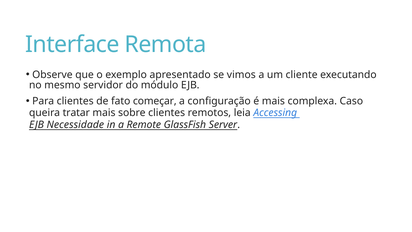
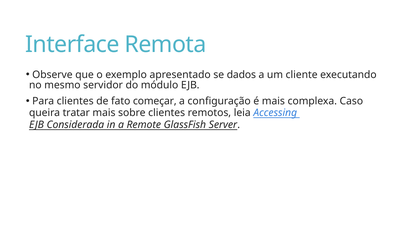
vimos: vimos -> dados
Necessidade: Necessidade -> Considerada
